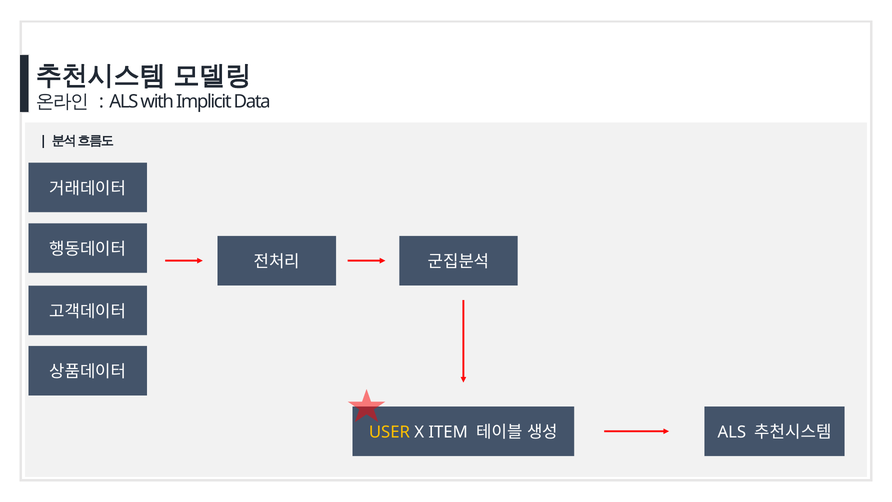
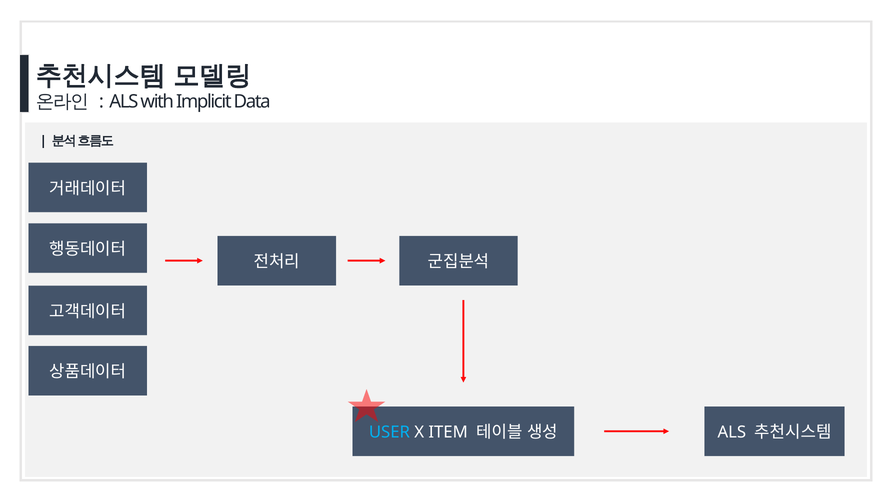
USER colour: yellow -> light blue
